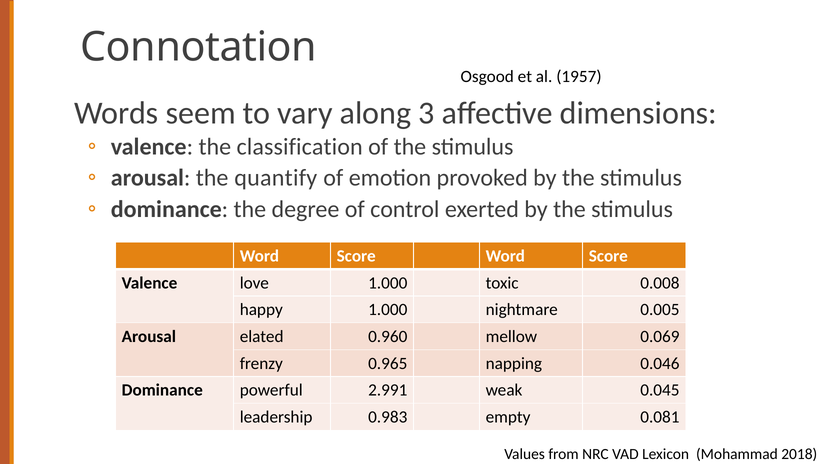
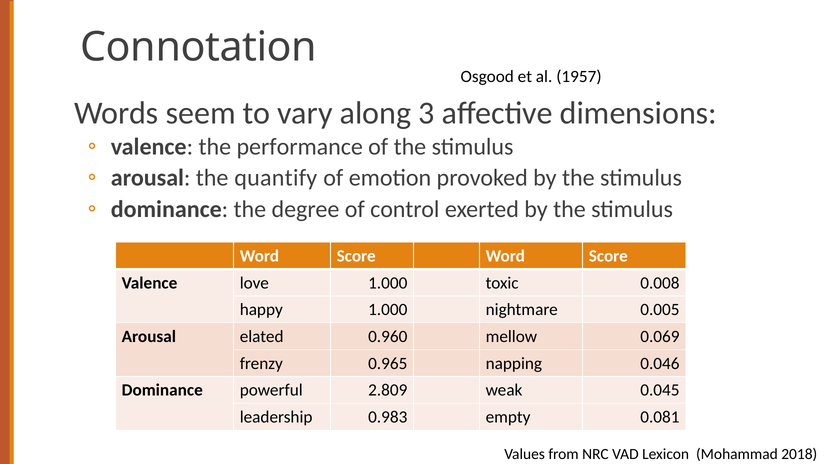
classification: classification -> performance
2.991: 2.991 -> 2.809
